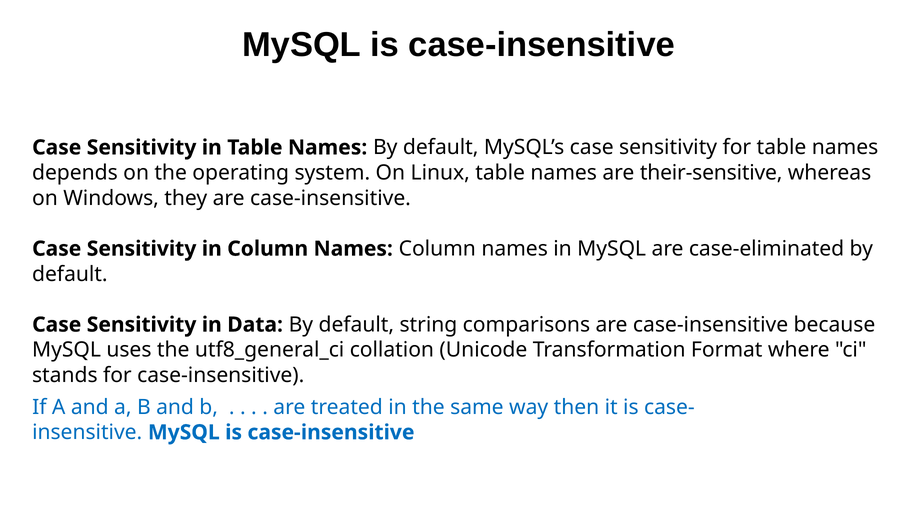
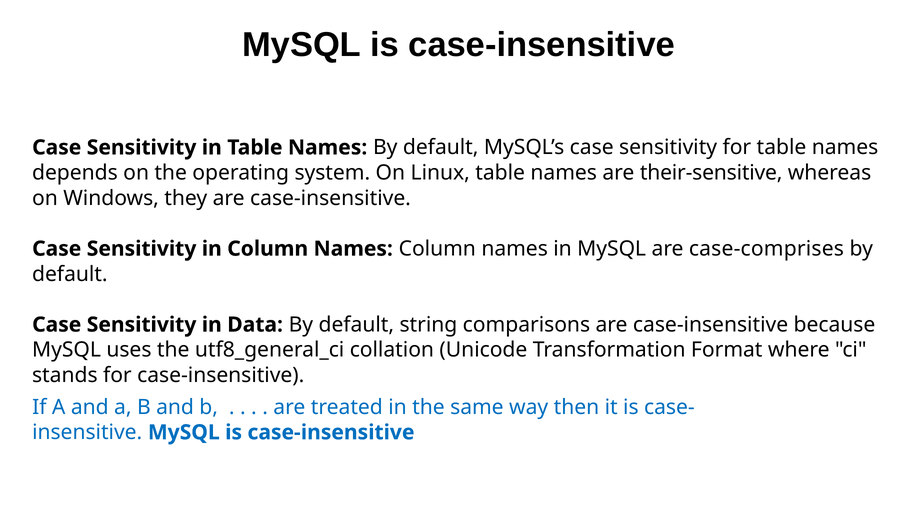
case-eliminated: case-eliminated -> case-comprises
